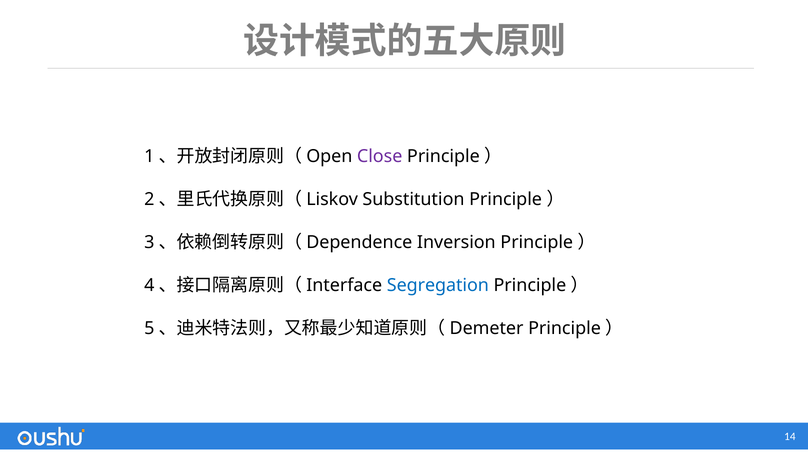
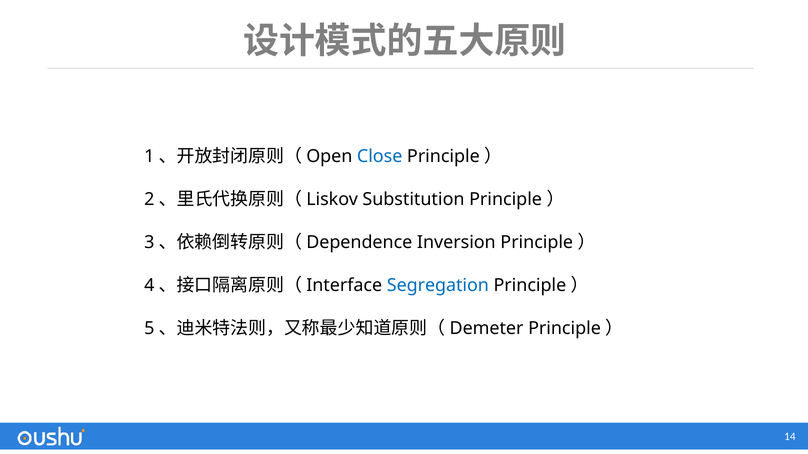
Close colour: purple -> blue
